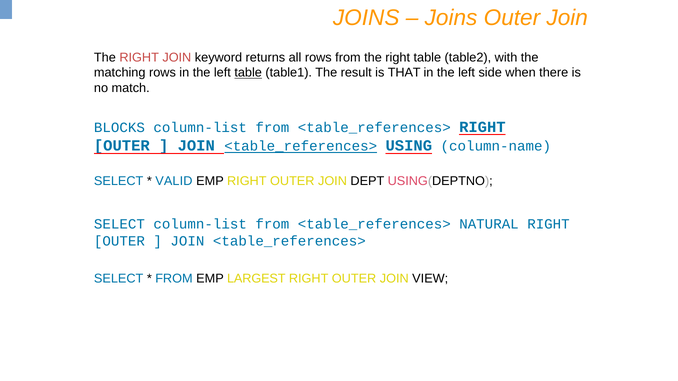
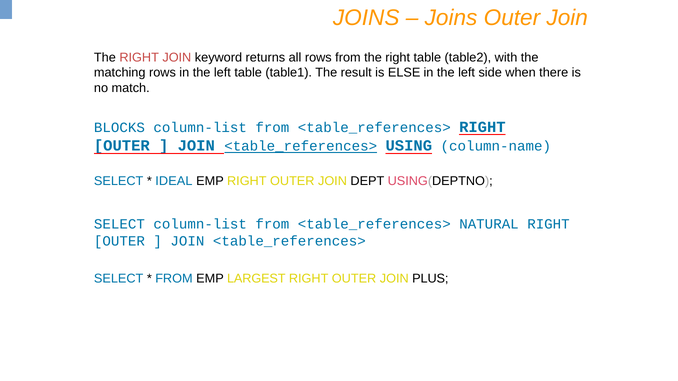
table at (248, 73) underline: present -> none
THAT: THAT -> ELSE
VALID: VALID -> IDEAL
VIEW: VIEW -> PLUS
